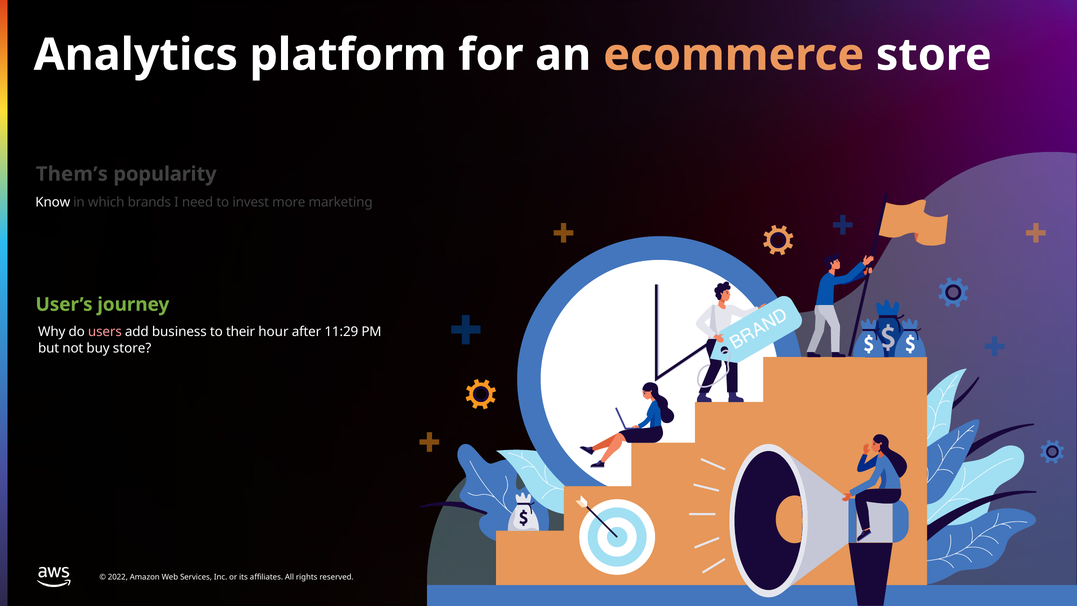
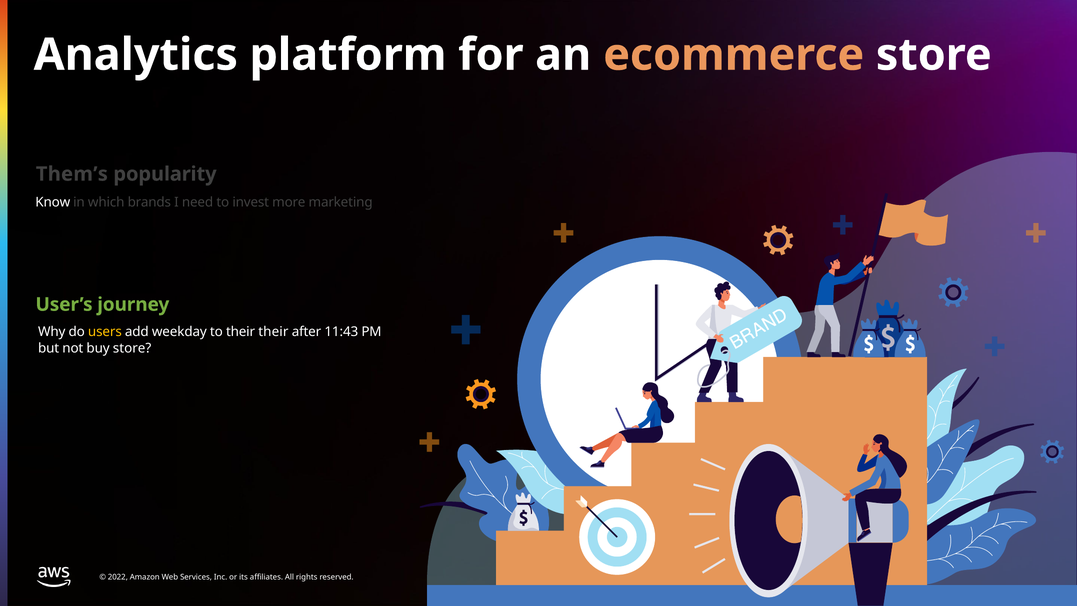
users colour: pink -> yellow
business: business -> weekday
their hour: hour -> their
11:29: 11:29 -> 11:43
